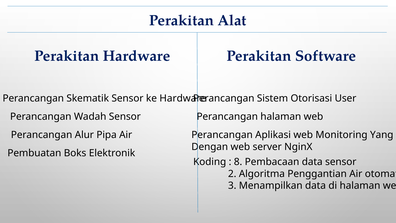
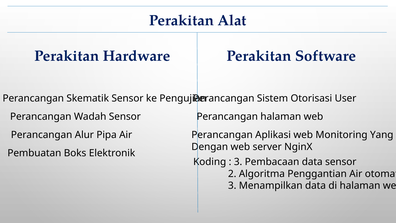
ke Hardware: Hardware -> Pengujian
8 at (238, 162): 8 -> 3
